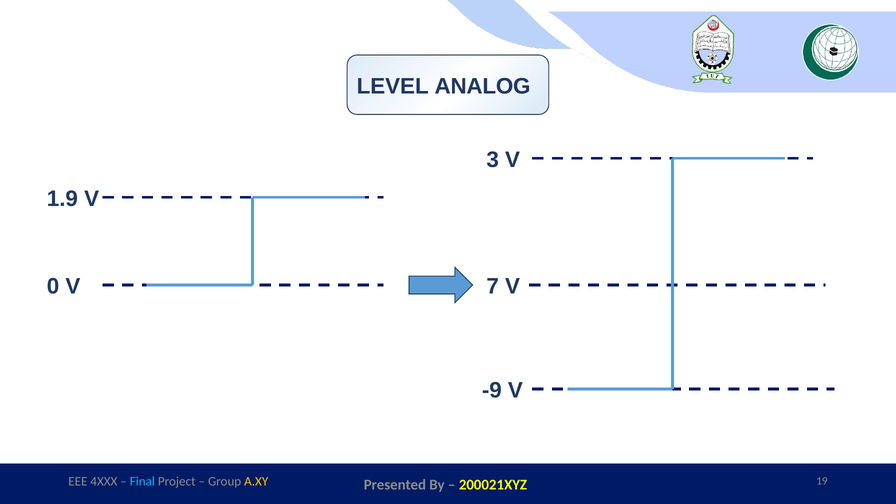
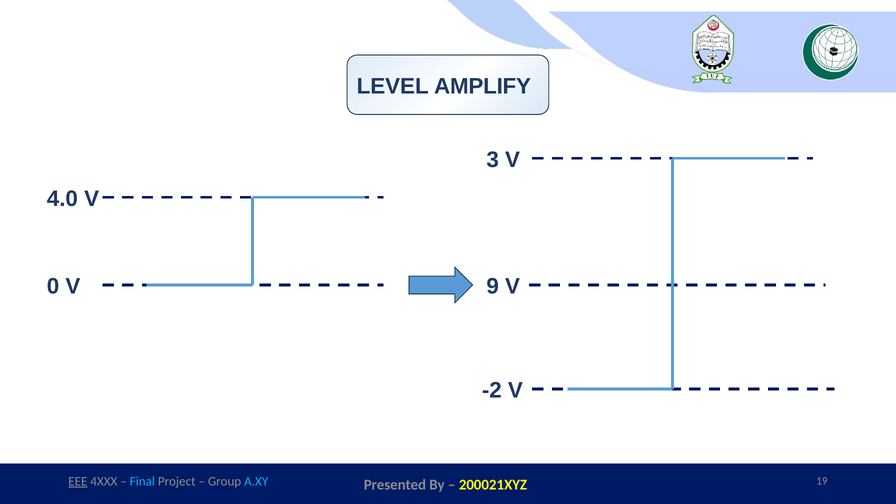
ANALOG: ANALOG -> AMPLIFY
1.9: 1.9 -> 4.0
7: 7 -> 9
-9: -9 -> -2
EEE underline: none -> present
A.XY colour: yellow -> light blue
